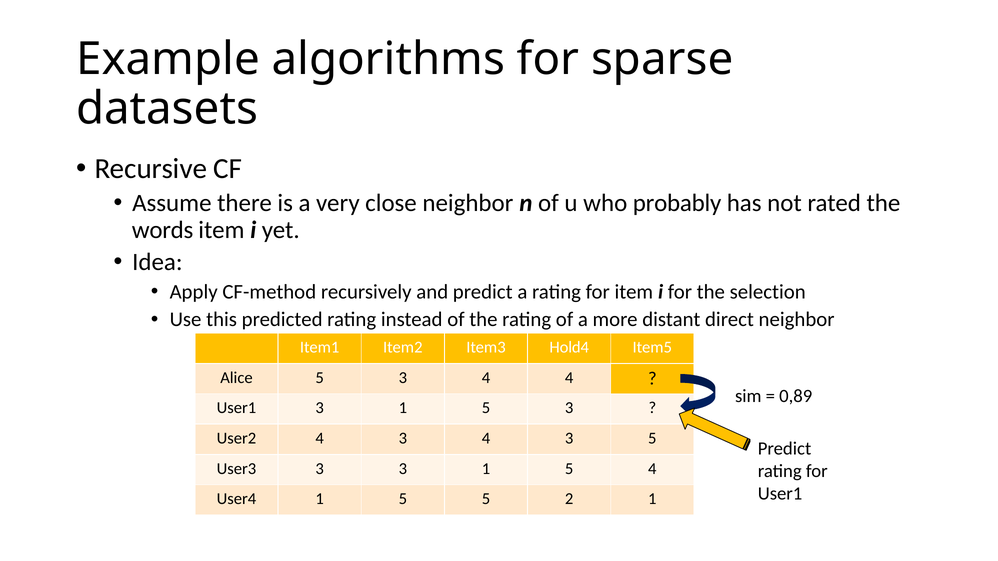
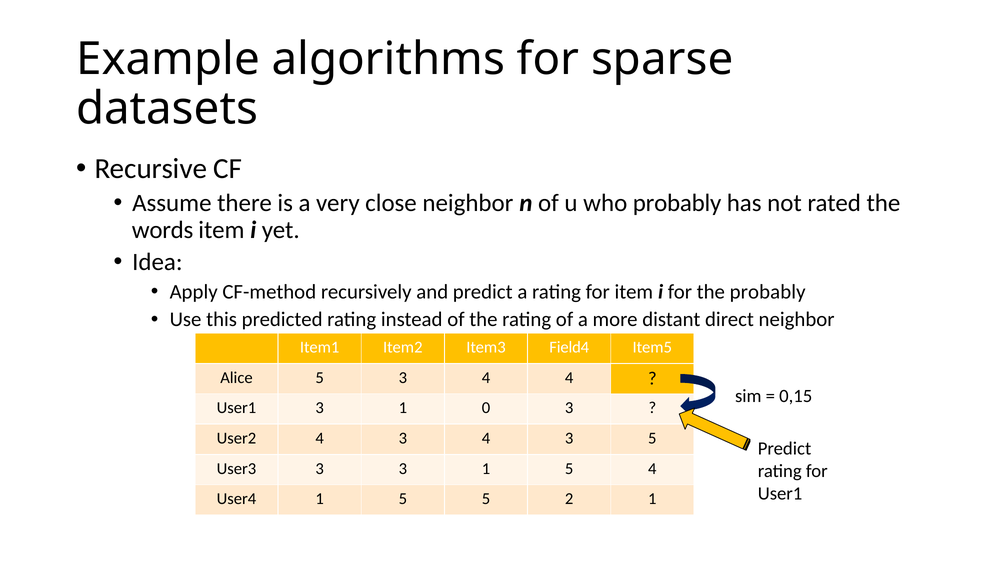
the selection: selection -> probably
Hold4: Hold4 -> Field4
0,89: 0,89 -> 0,15
User1 3 1 5: 5 -> 0
